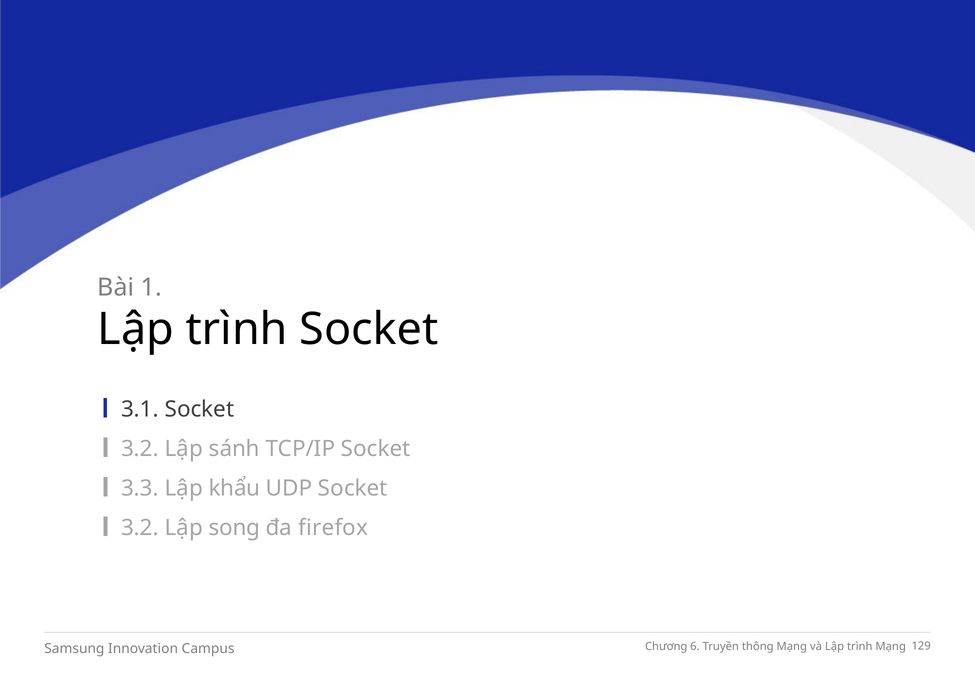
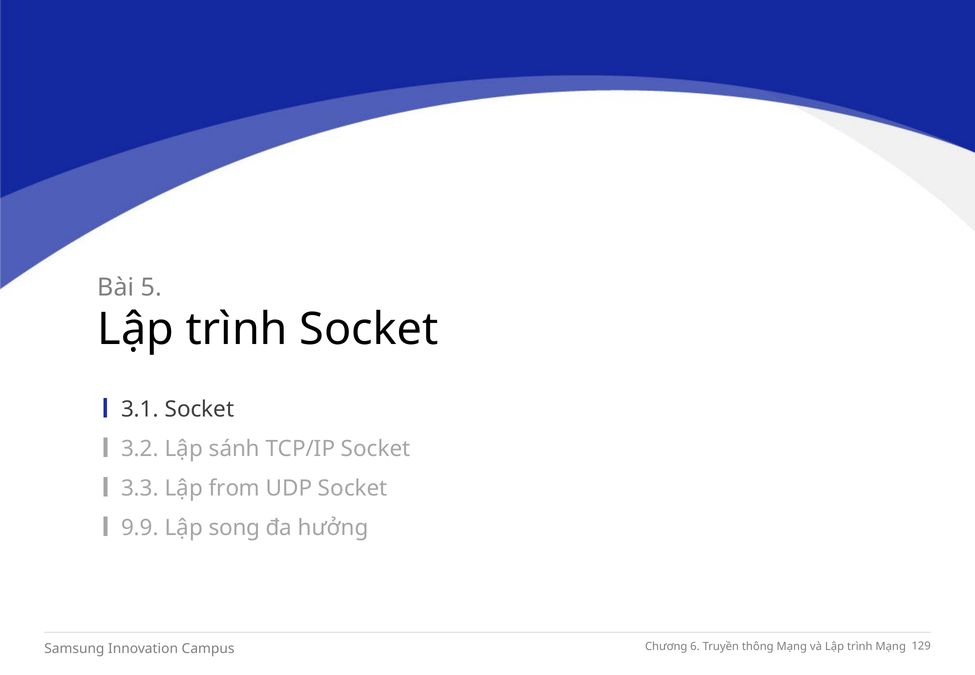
1: 1 -> 5
khẩu: khẩu -> from
3.2 at (140, 528): 3.2 -> 9.9
firefox: firefox -> hưởng
